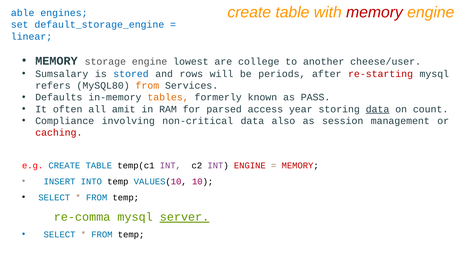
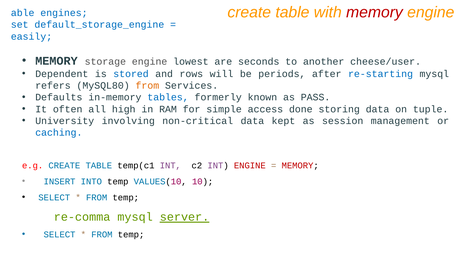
linear: linear -> easily
college: college -> seconds
Sumsalary: Sumsalary -> Dependent
re-starting colour: red -> blue
tables colour: orange -> blue
amit: amit -> high
parsed: parsed -> simple
year: year -> done
data at (378, 109) underline: present -> none
count: count -> tuple
Compliance: Compliance -> University
also: also -> kept
caching colour: red -> blue
